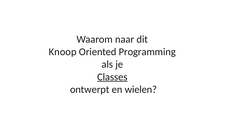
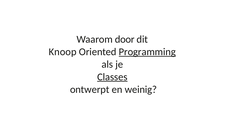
naar: naar -> door
Programming underline: none -> present
wielen: wielen -> weinig
